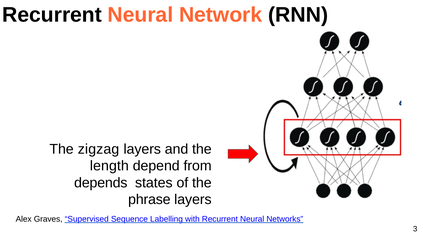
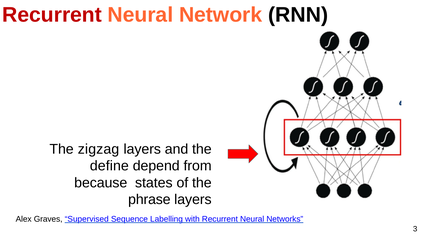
Recurrent at (52, 15) colour: black -> red
length: length -> define
depends: depends -> because
